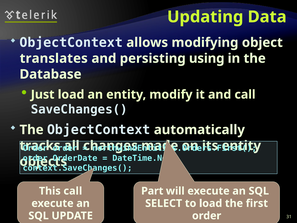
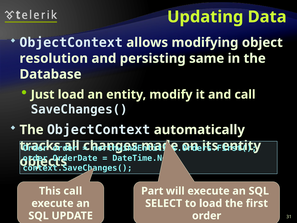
translates: translates -> resolution
using: using -> same
